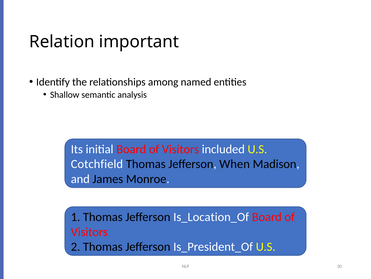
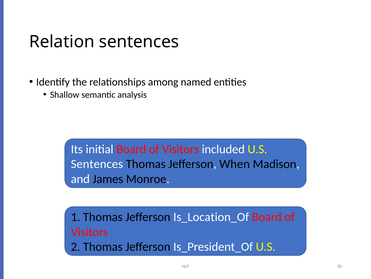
Relation important: important -> sentences
Cotchfield at (97, 164): Cotchfield -> Sentences
